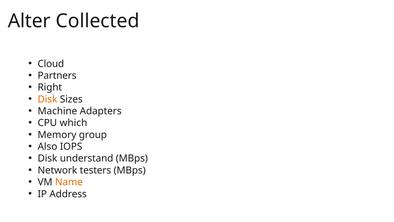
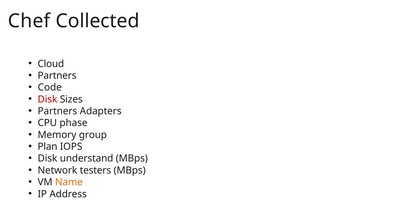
Alter: Alter -> Chef
Right: Right -> Code
Disk at (47, 99) colour: orange -> red
Machine at (57, 111): Machine -> Partners
which: which -> phase
Also: Also -> Plan
